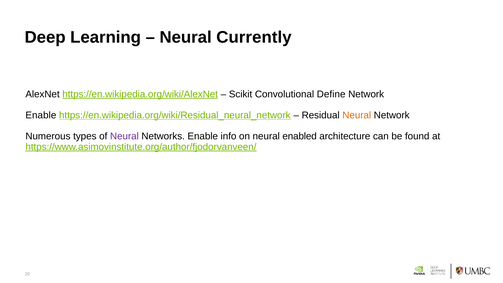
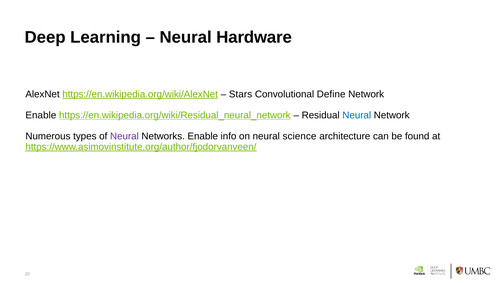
Currently: Currently -> Hardware
Scikit: Scikit -> Stars
Neural at (357, 115) colour: orange -> blue
enabled: enabled -> science
